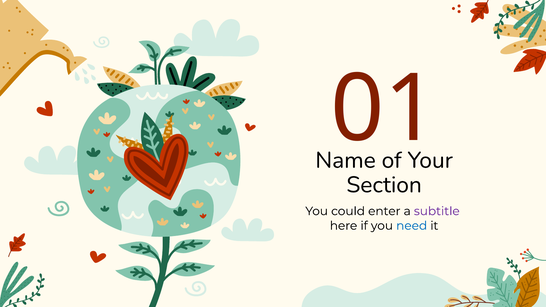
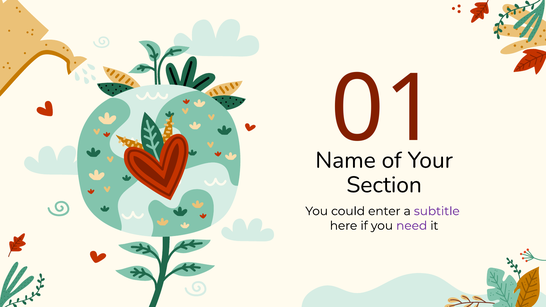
need colour: blue -> purple
